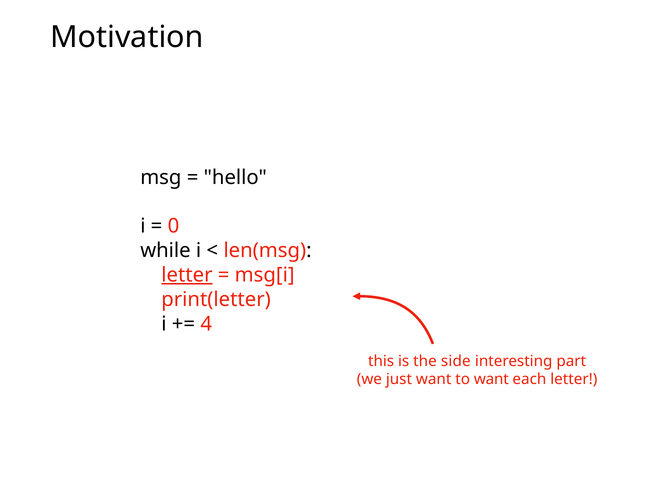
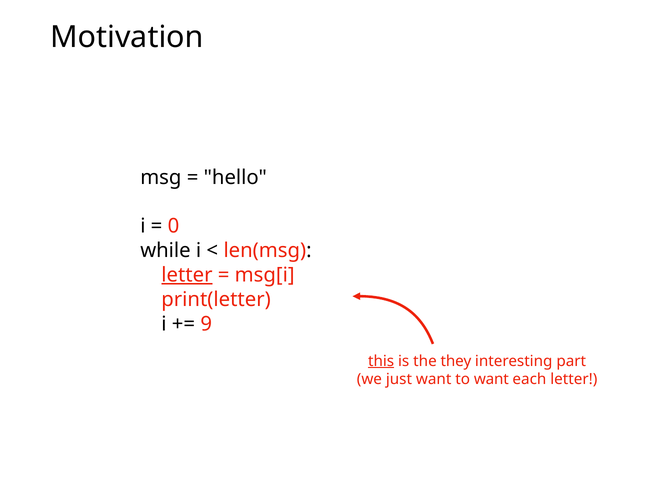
4: 4 -> 9
this underline: none -> present
side: side -> they
